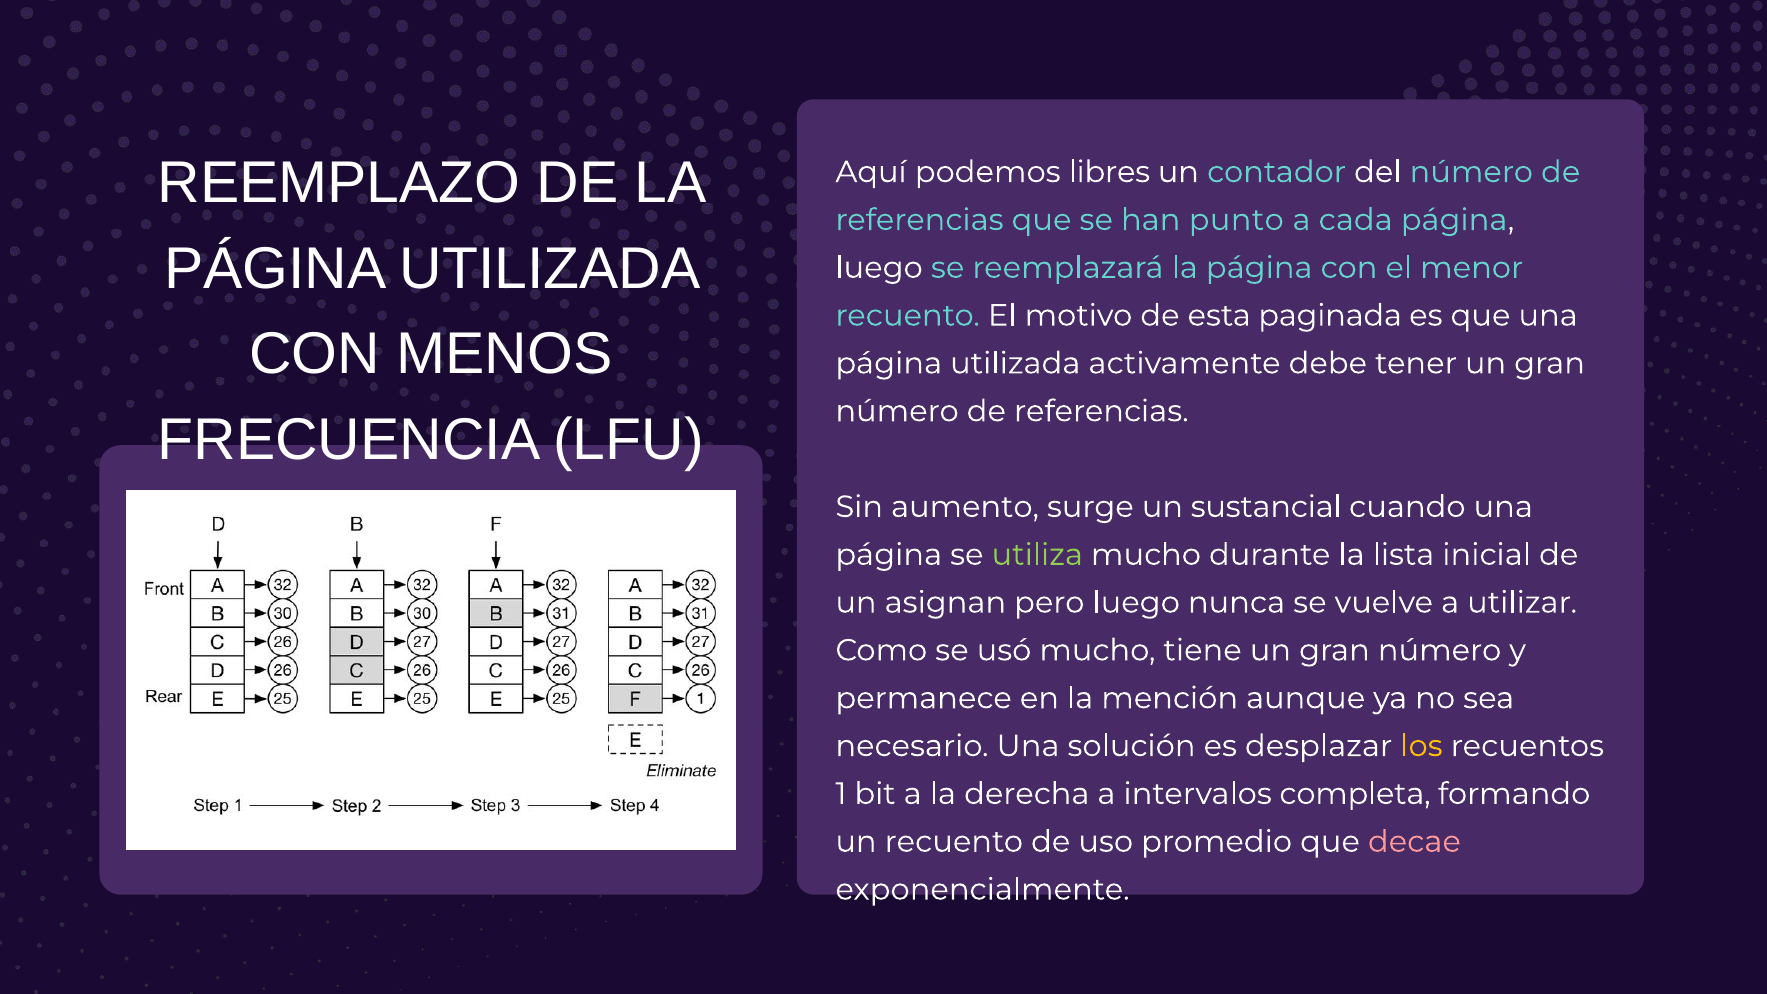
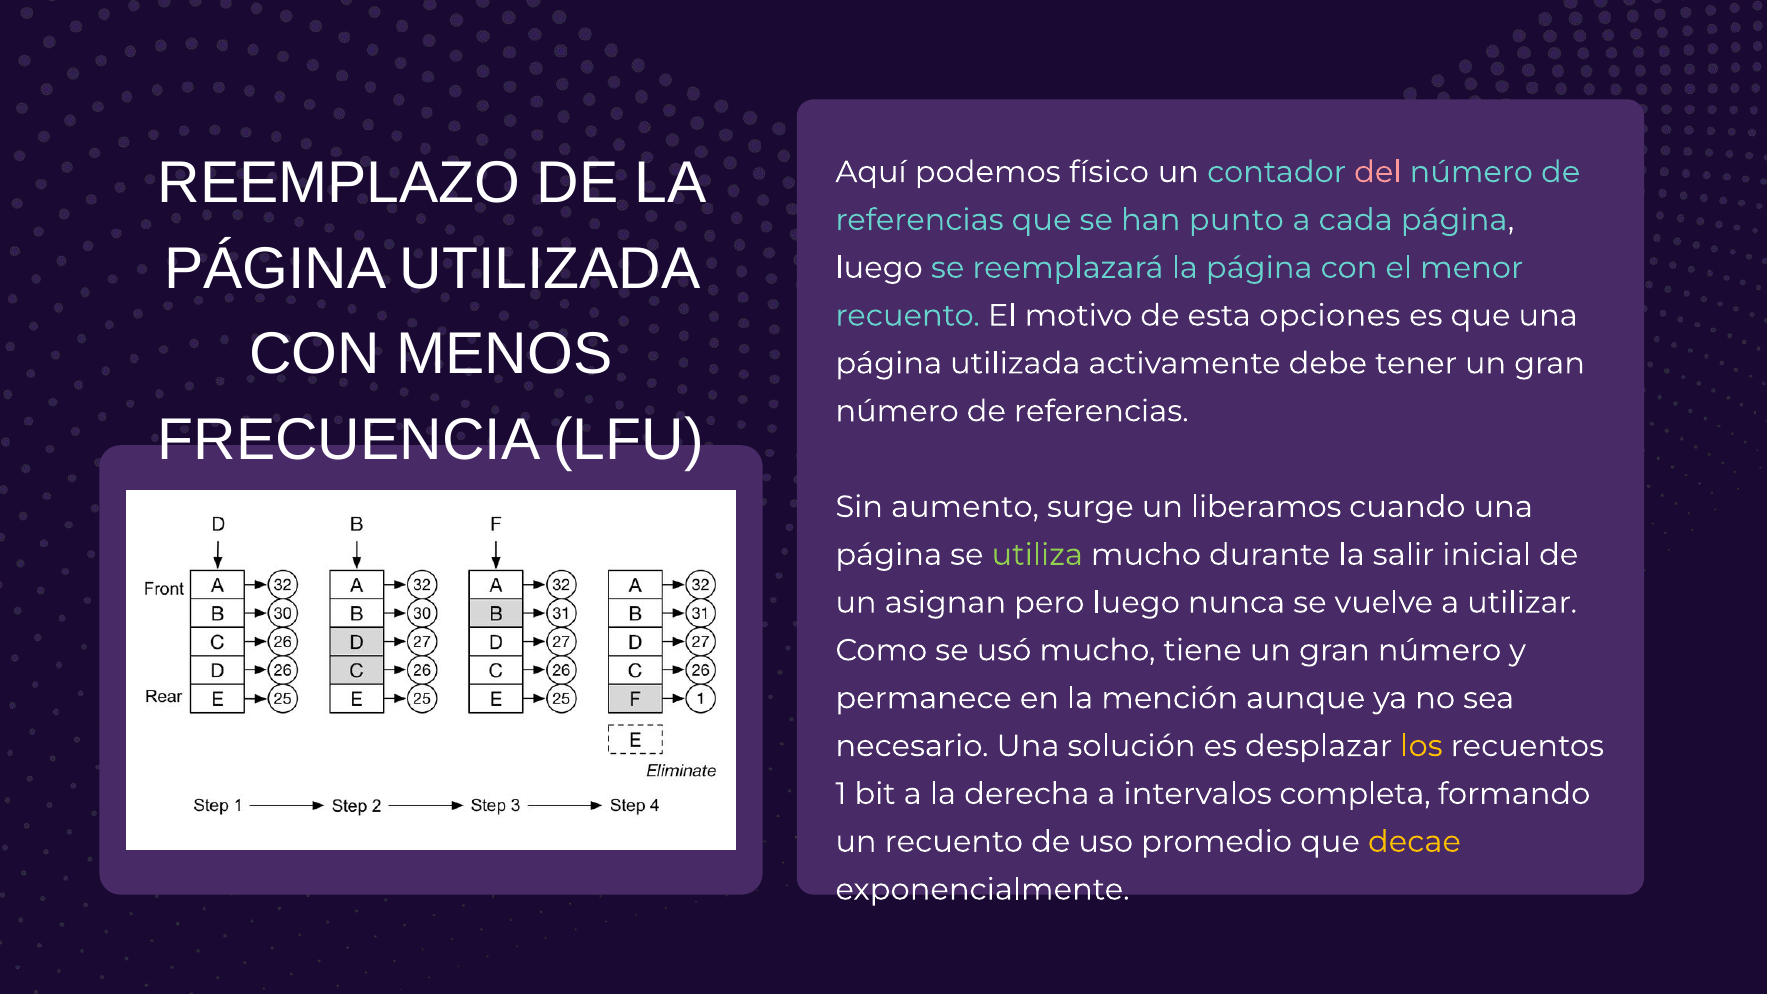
libres: libres -> físico
del colour: white -> pink
paginada: paginada -> opciones
sustancial: sustancial -> liberamos
lista: lista -> salir
decae colour: pink -> yellow
